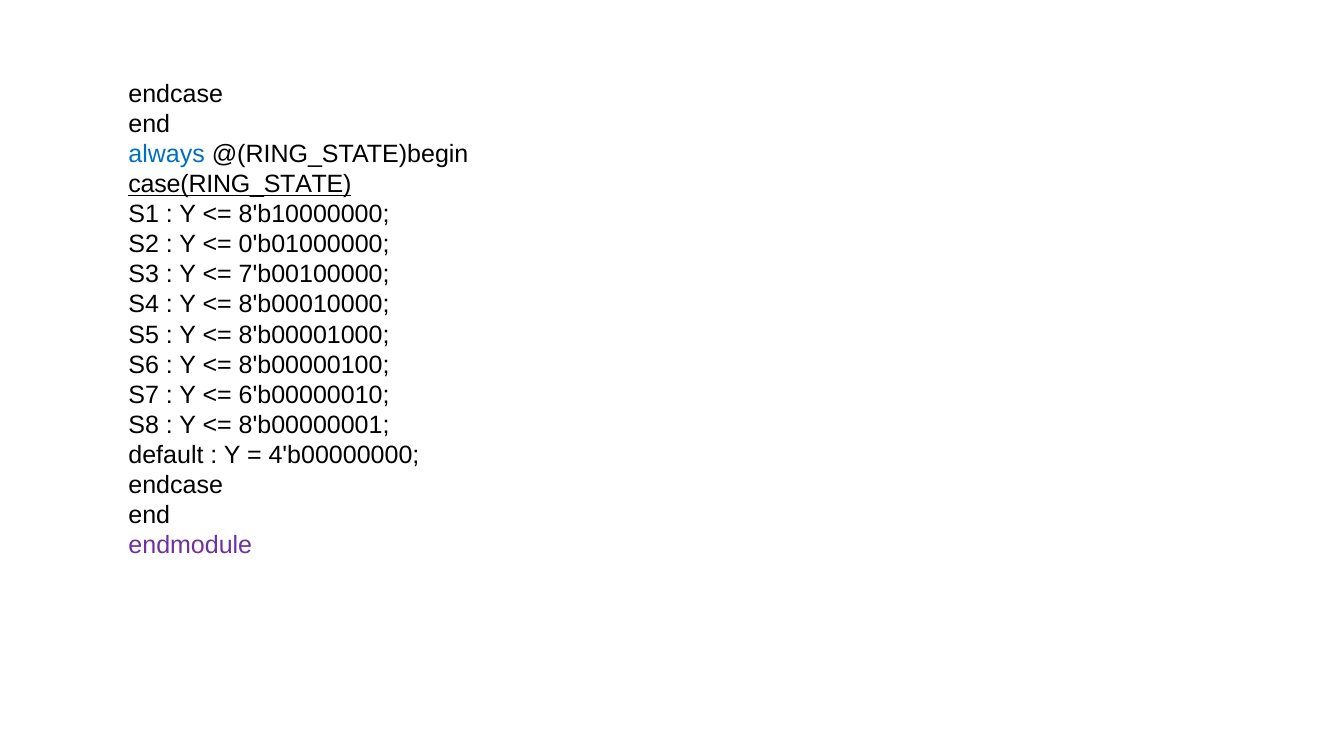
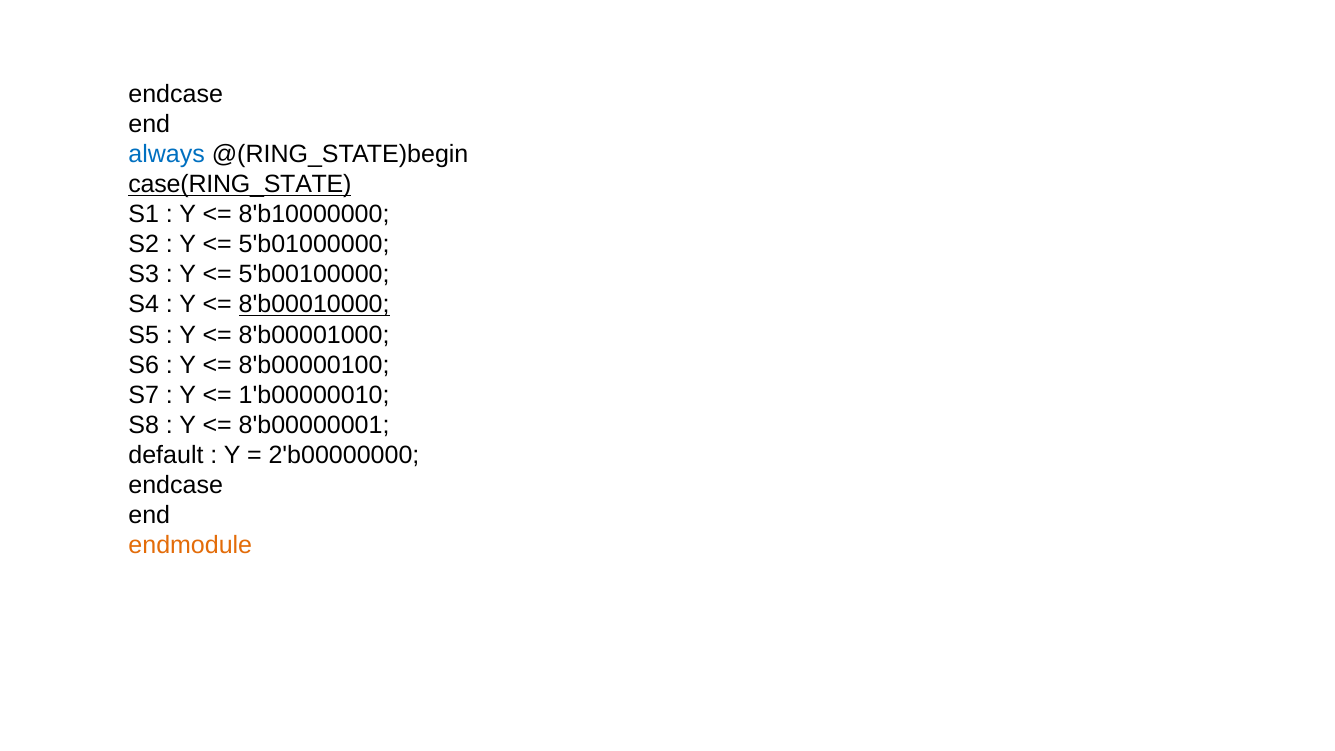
0'b01000000: 0'b01000000 -> 5'b01000000
7'b00100000: 7'b00100000 -> 5'b00100000
8'b00010000 underline: none -> present
6'b00000010: 6'b00000010 -> 1'b00000010
4'b00000000: 4'b00000000 -> 2'b00000000
endmodule colour: purple -> orange
